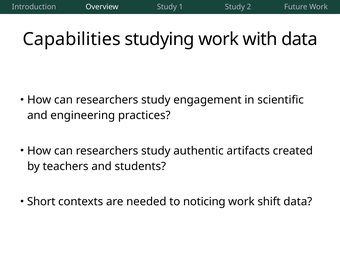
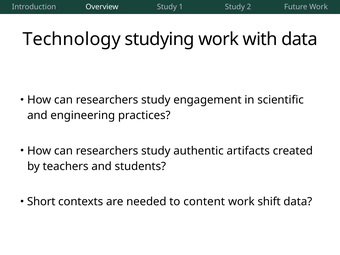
Capabilities: Capabilities -> Technology
noticing: noticing -> content
